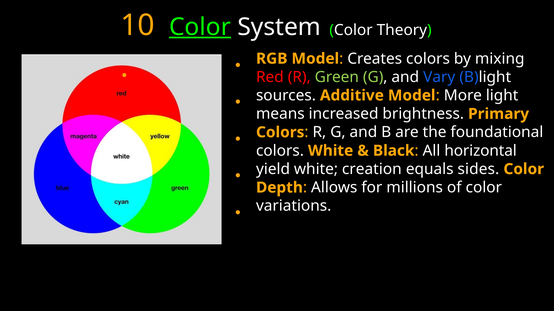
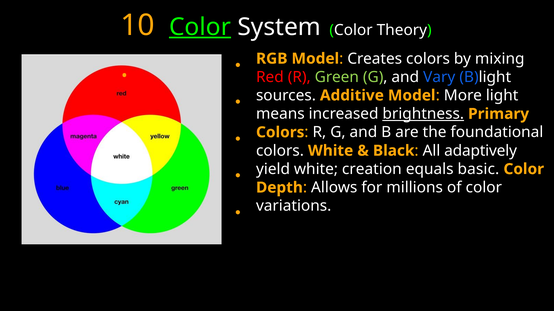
brightness underline: none -> present
horizontal: horizontal -> adaptively
sides: sides -> basic
